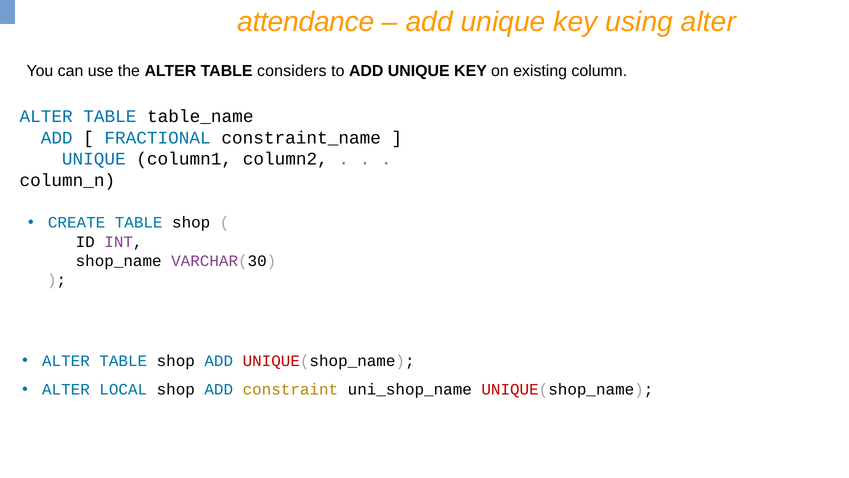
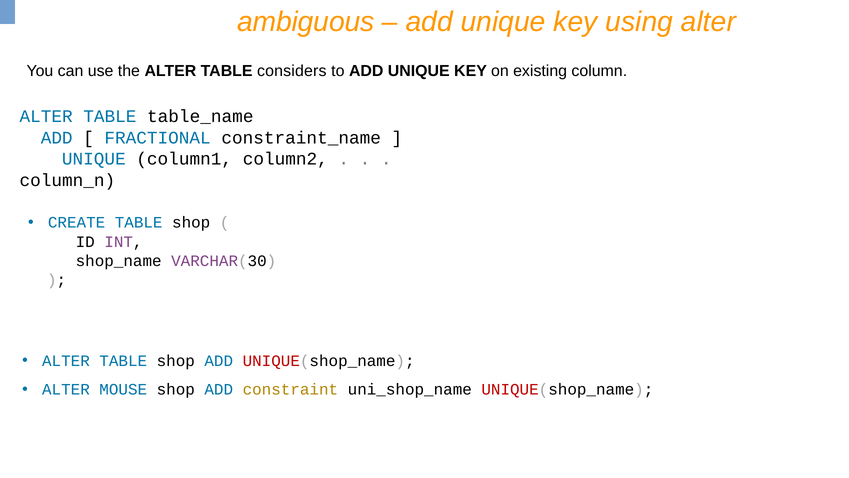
attendance: attendance -> ambiguous
LOCAL: LOCAL -> MOUSE
